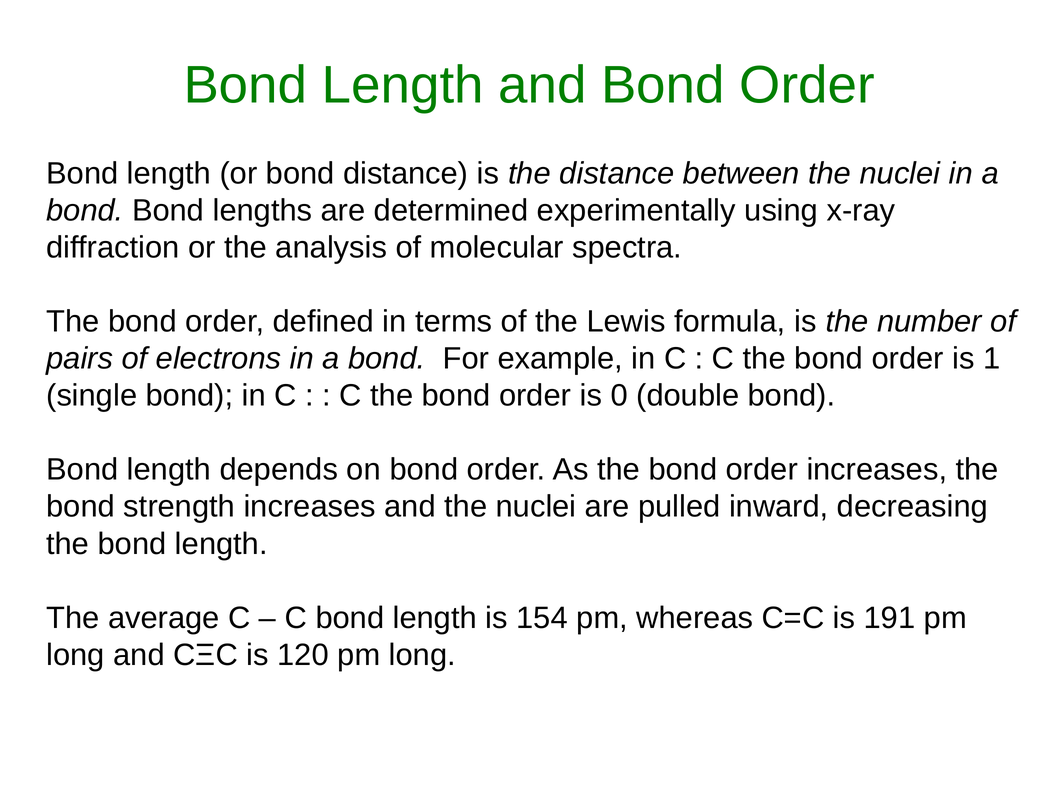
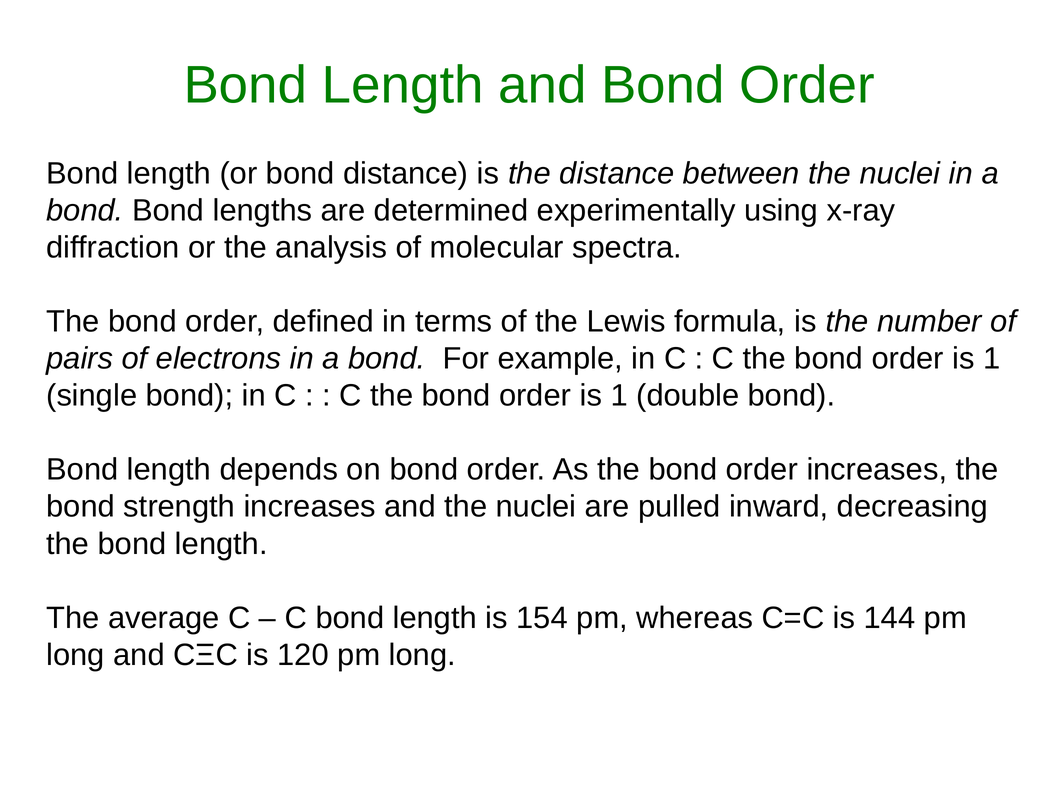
0 at (619, 396): 0 -> 1
191: 191 -> 144
